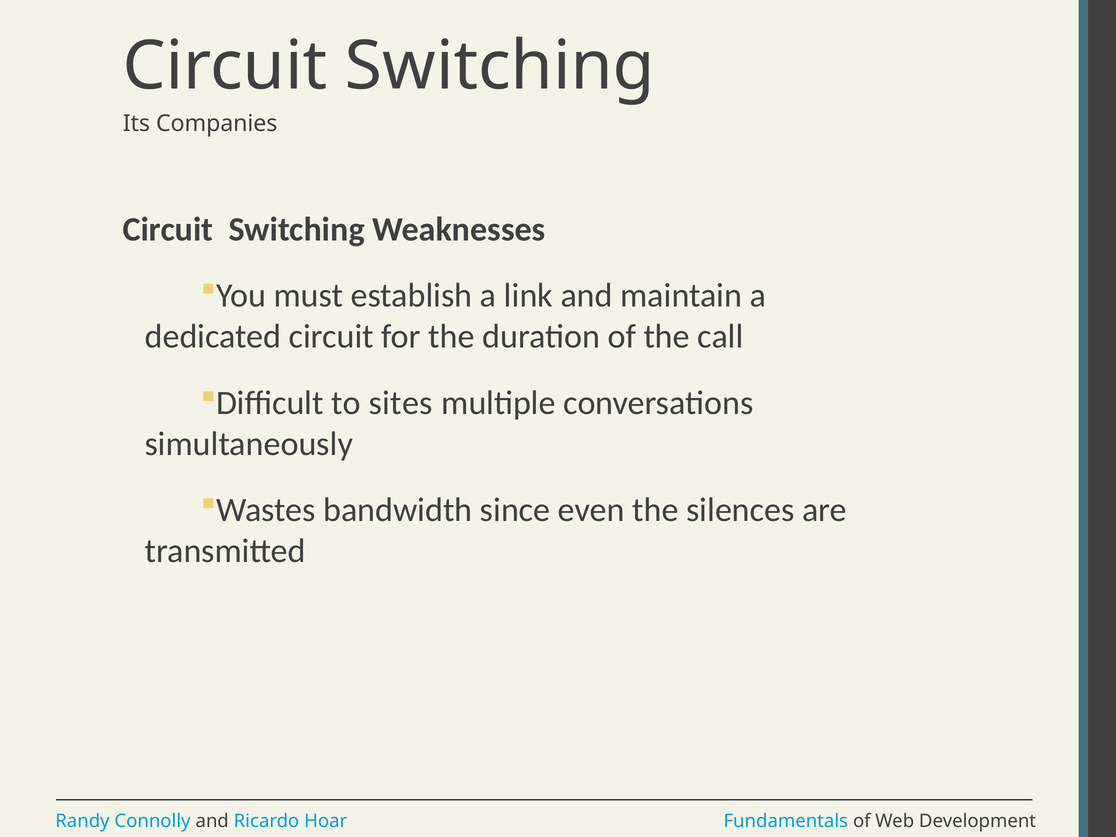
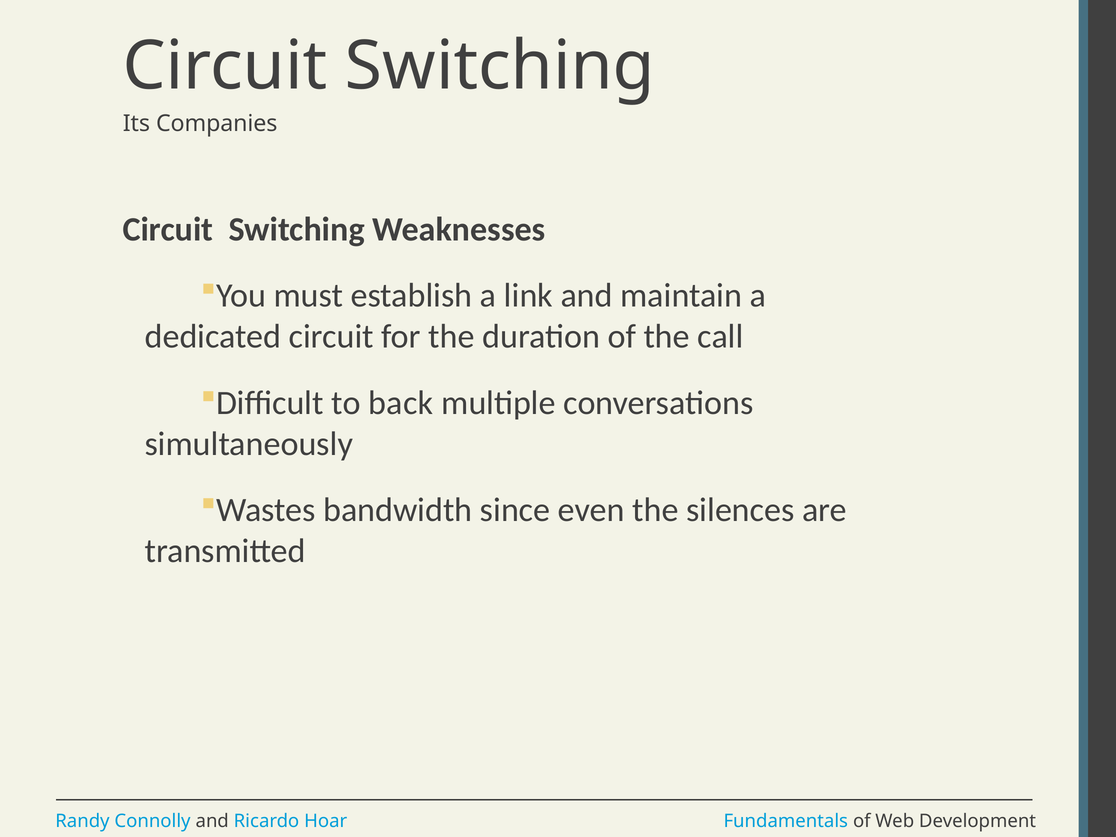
sites: sites -> back
